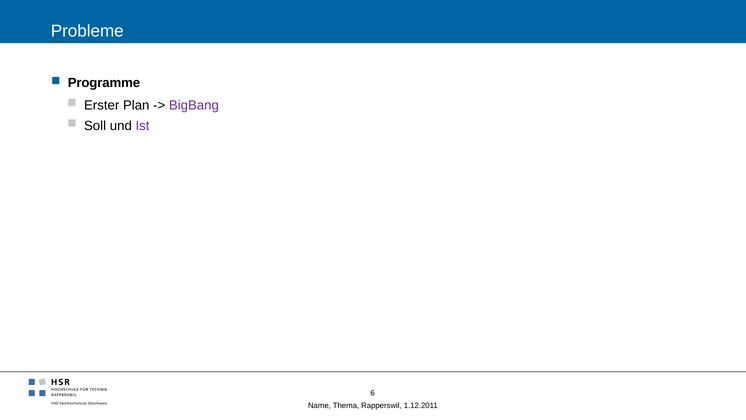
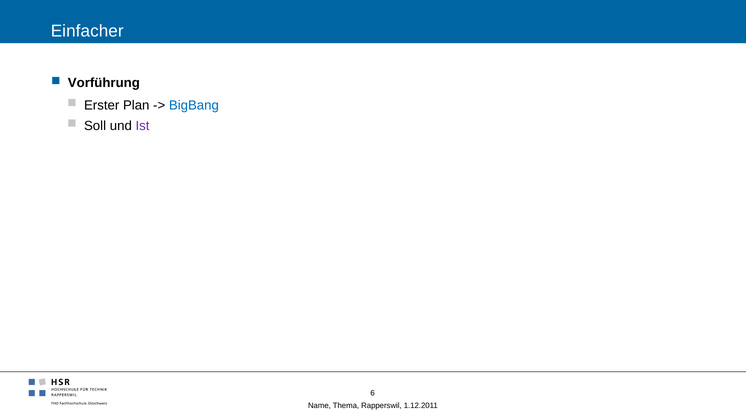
Probleme: Probleme -> Einfacher
Programme: Programme -> Vorführung
BigBang colour: purple -> blue
